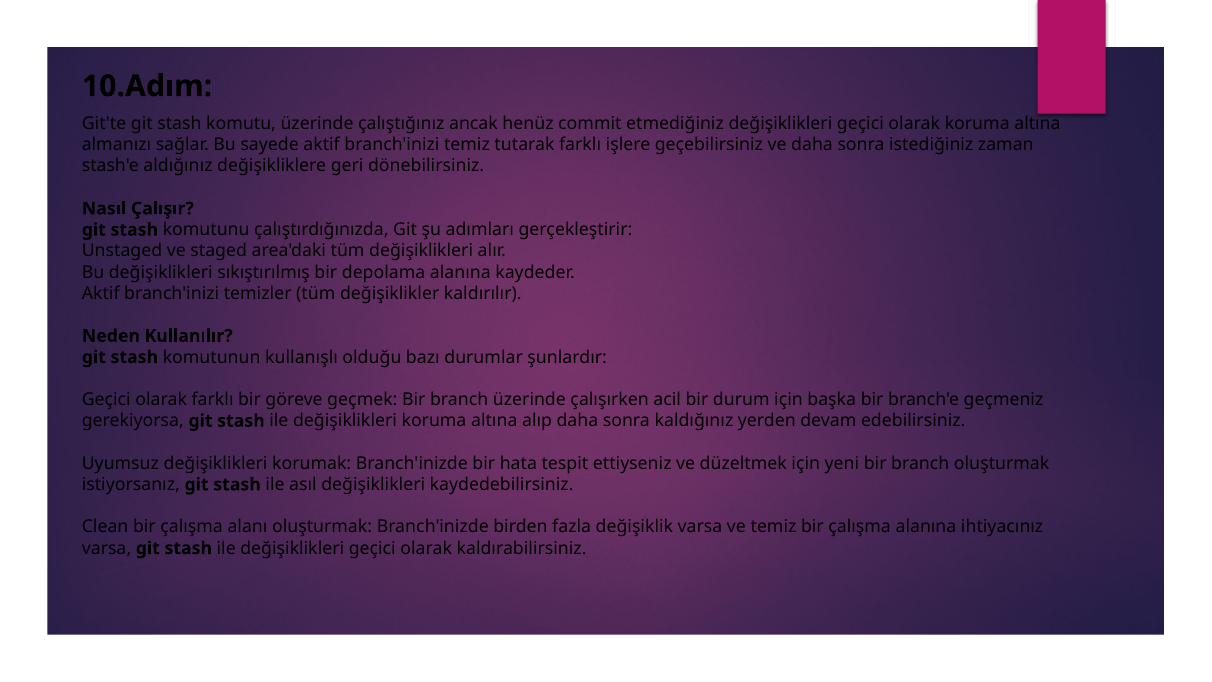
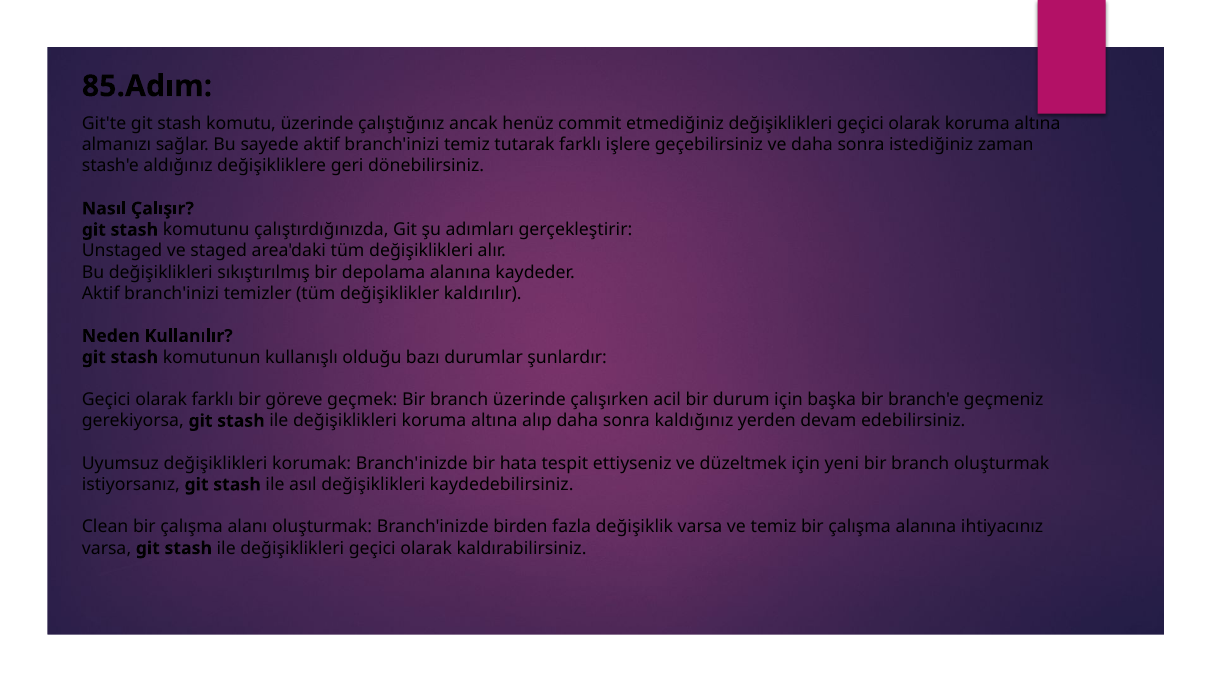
10.Adım: 10.Adım -> 85.Adım
